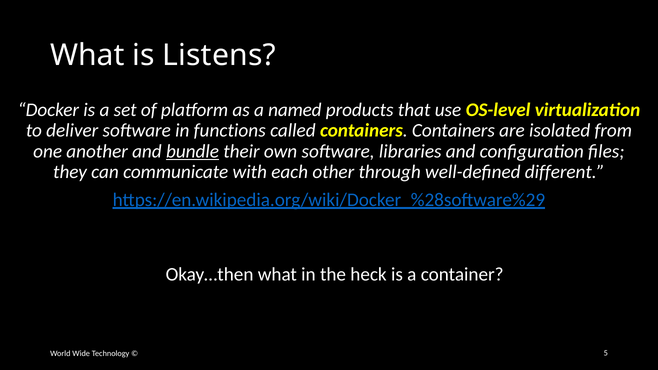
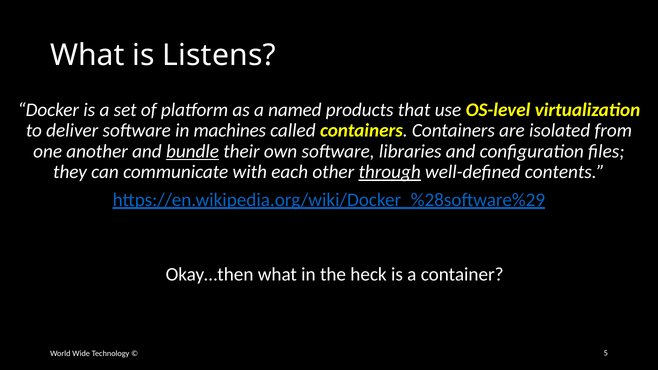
functions: functions -> machines
through underline: none -> present
different: different -> contents
